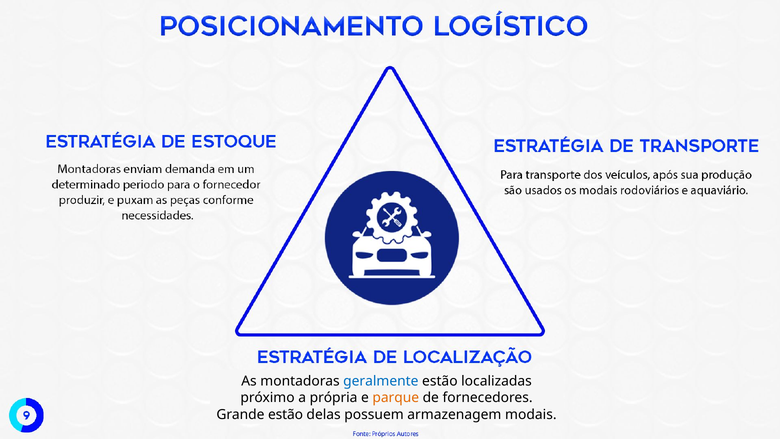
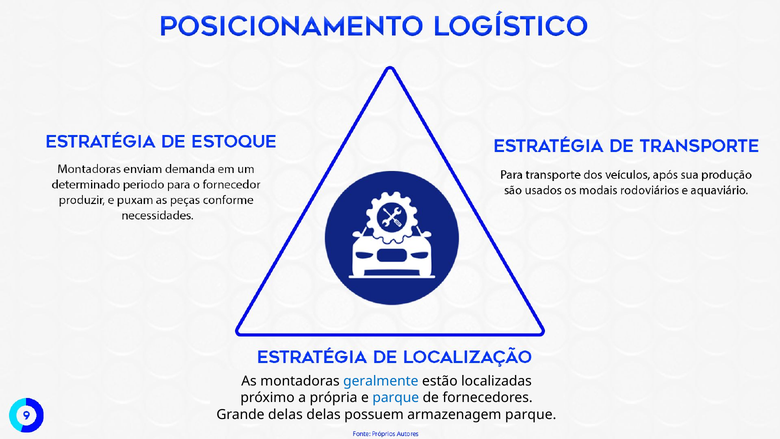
parque at (396, 398) colour: orange -> blue
Grande estão: estão -> delas
armazenagem modais: modais -> parque
